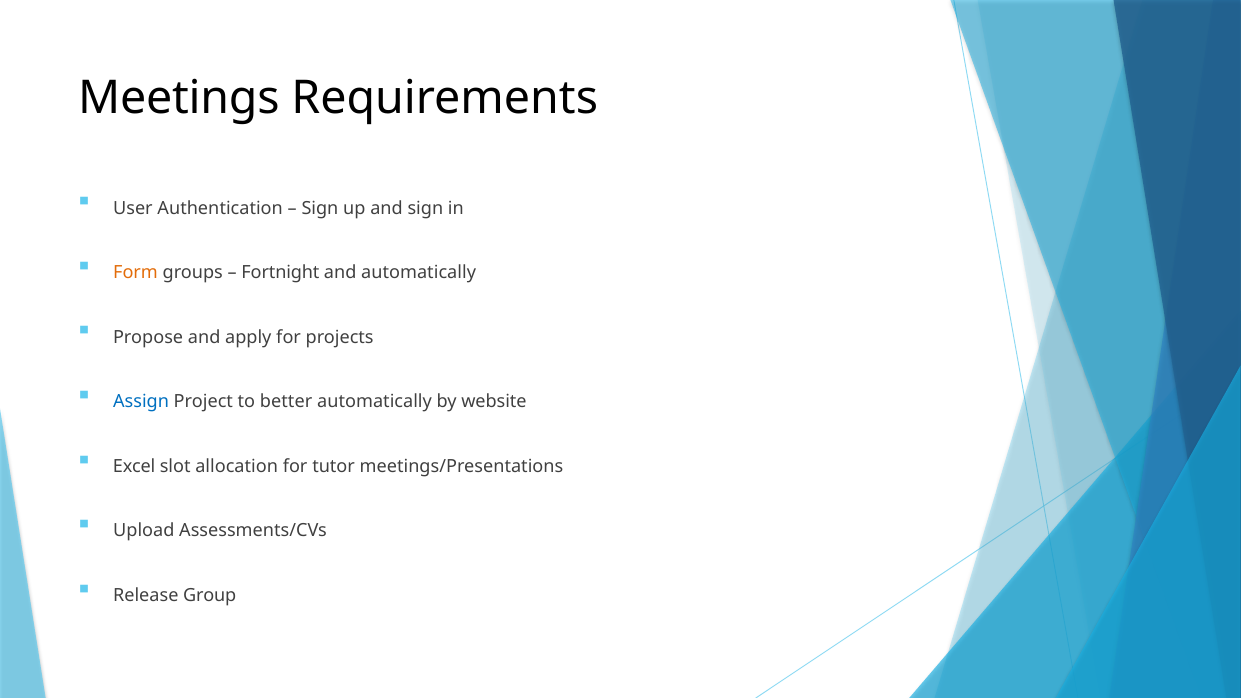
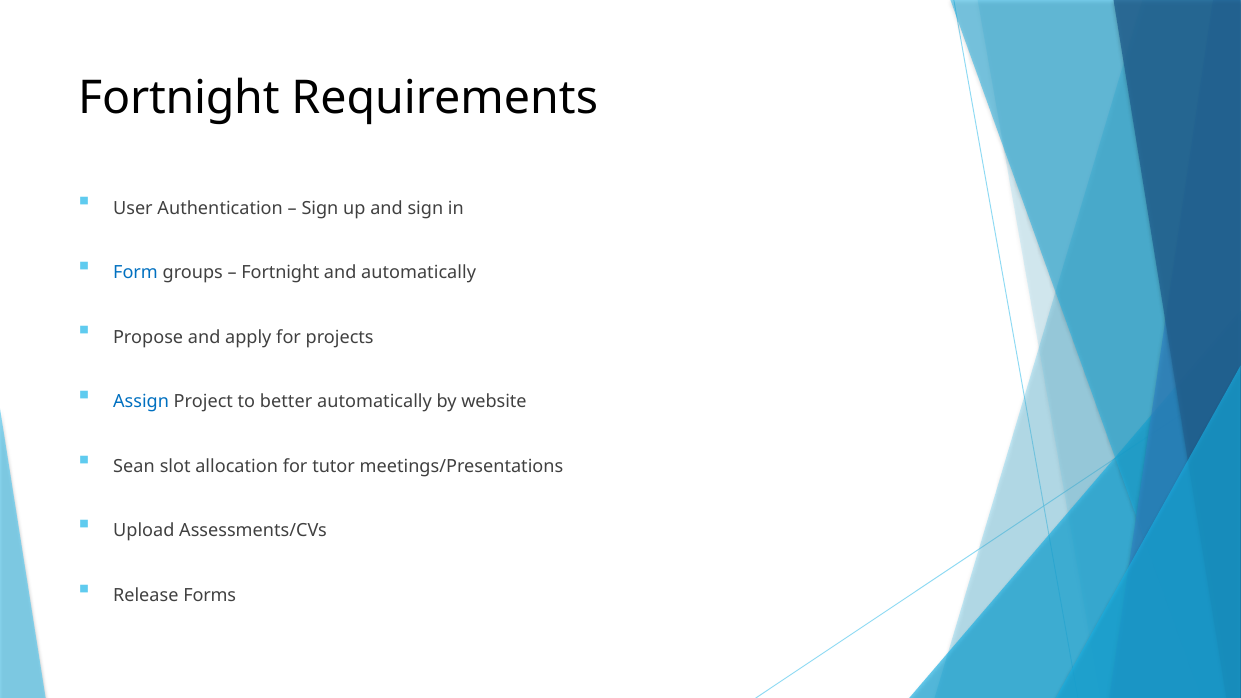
Meetings at (179, 98): Meetings -> Fortnight
Form colour: orange -> blue
Excel: Excel -> Sean
Group: Group -> Forms
